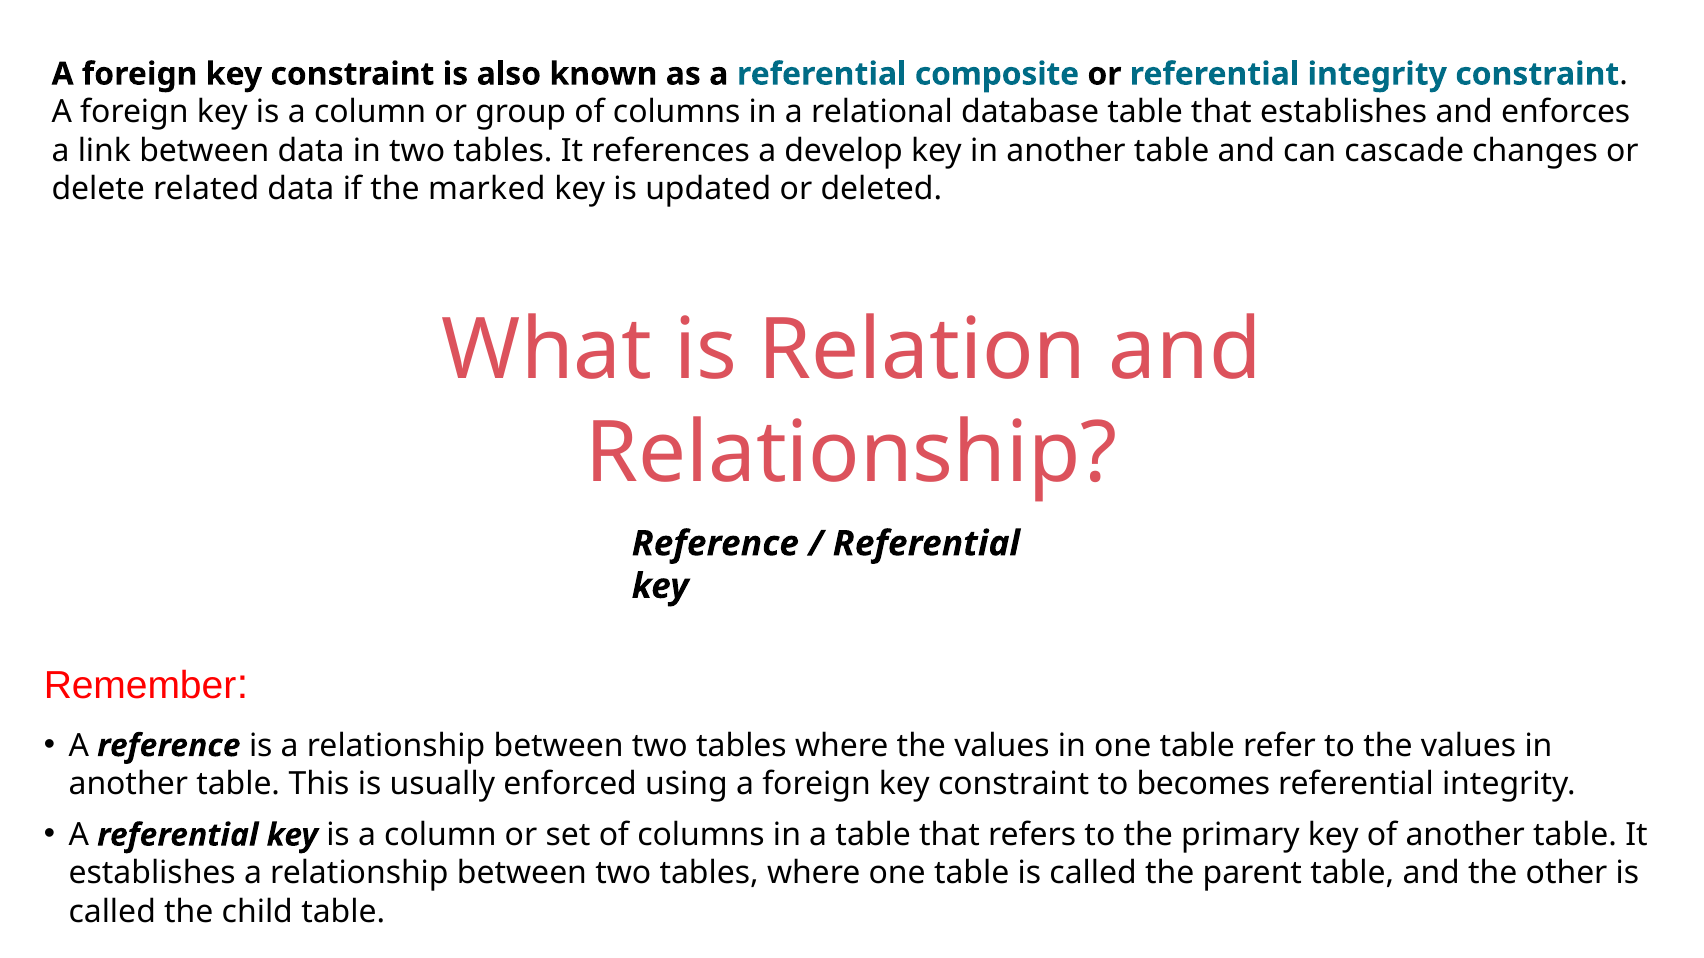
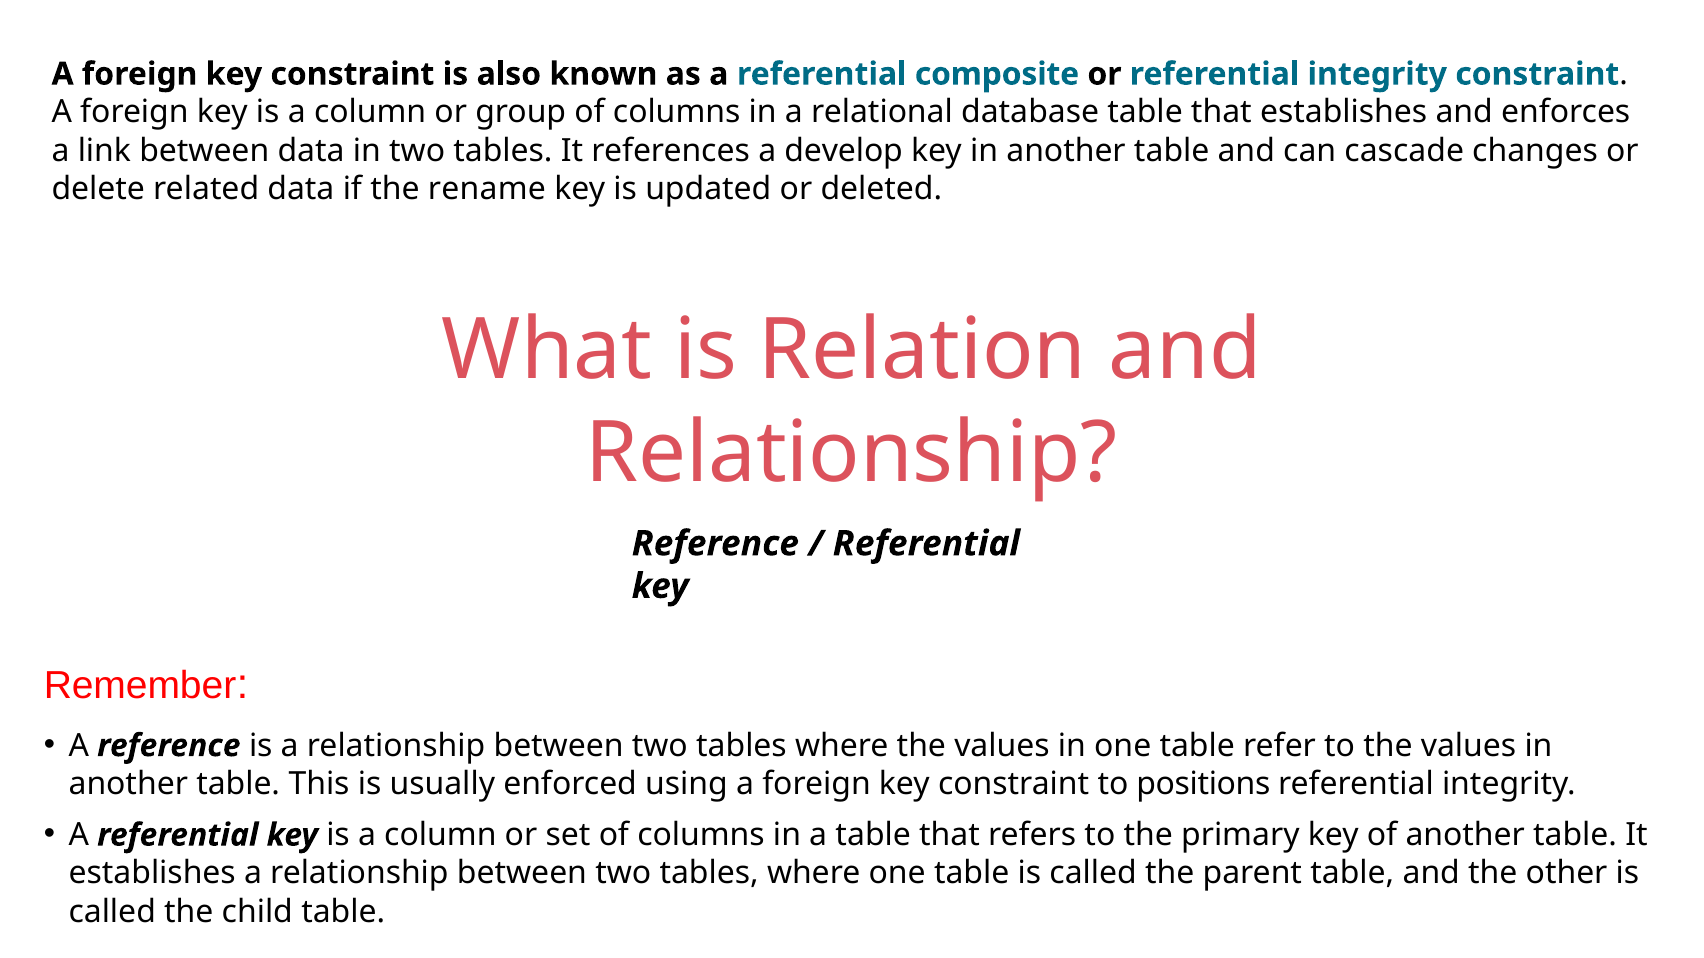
marked: marked -> rename
becomes: becomes -> positions
